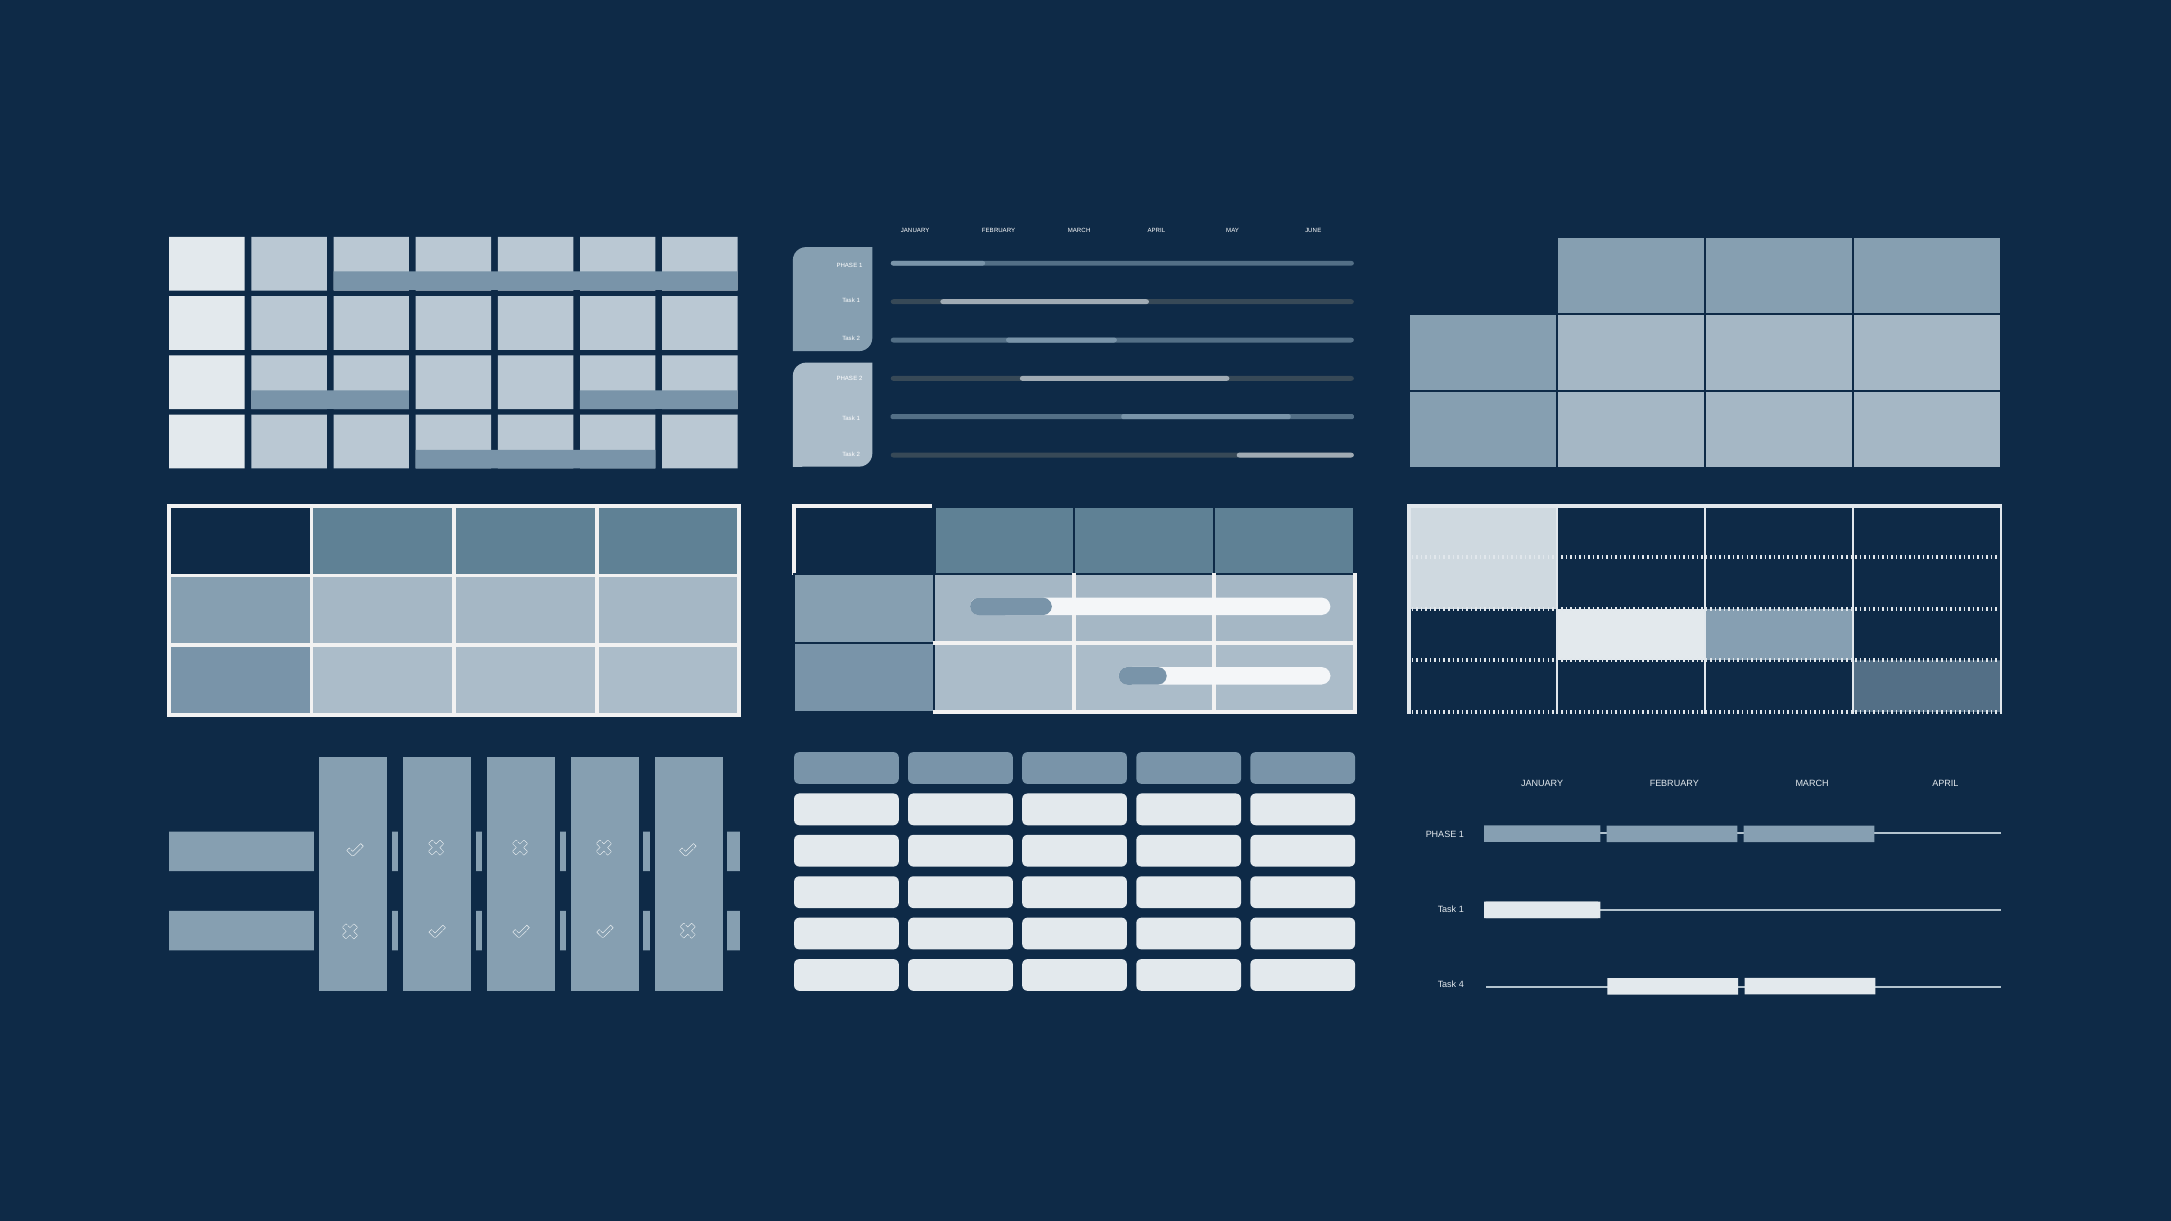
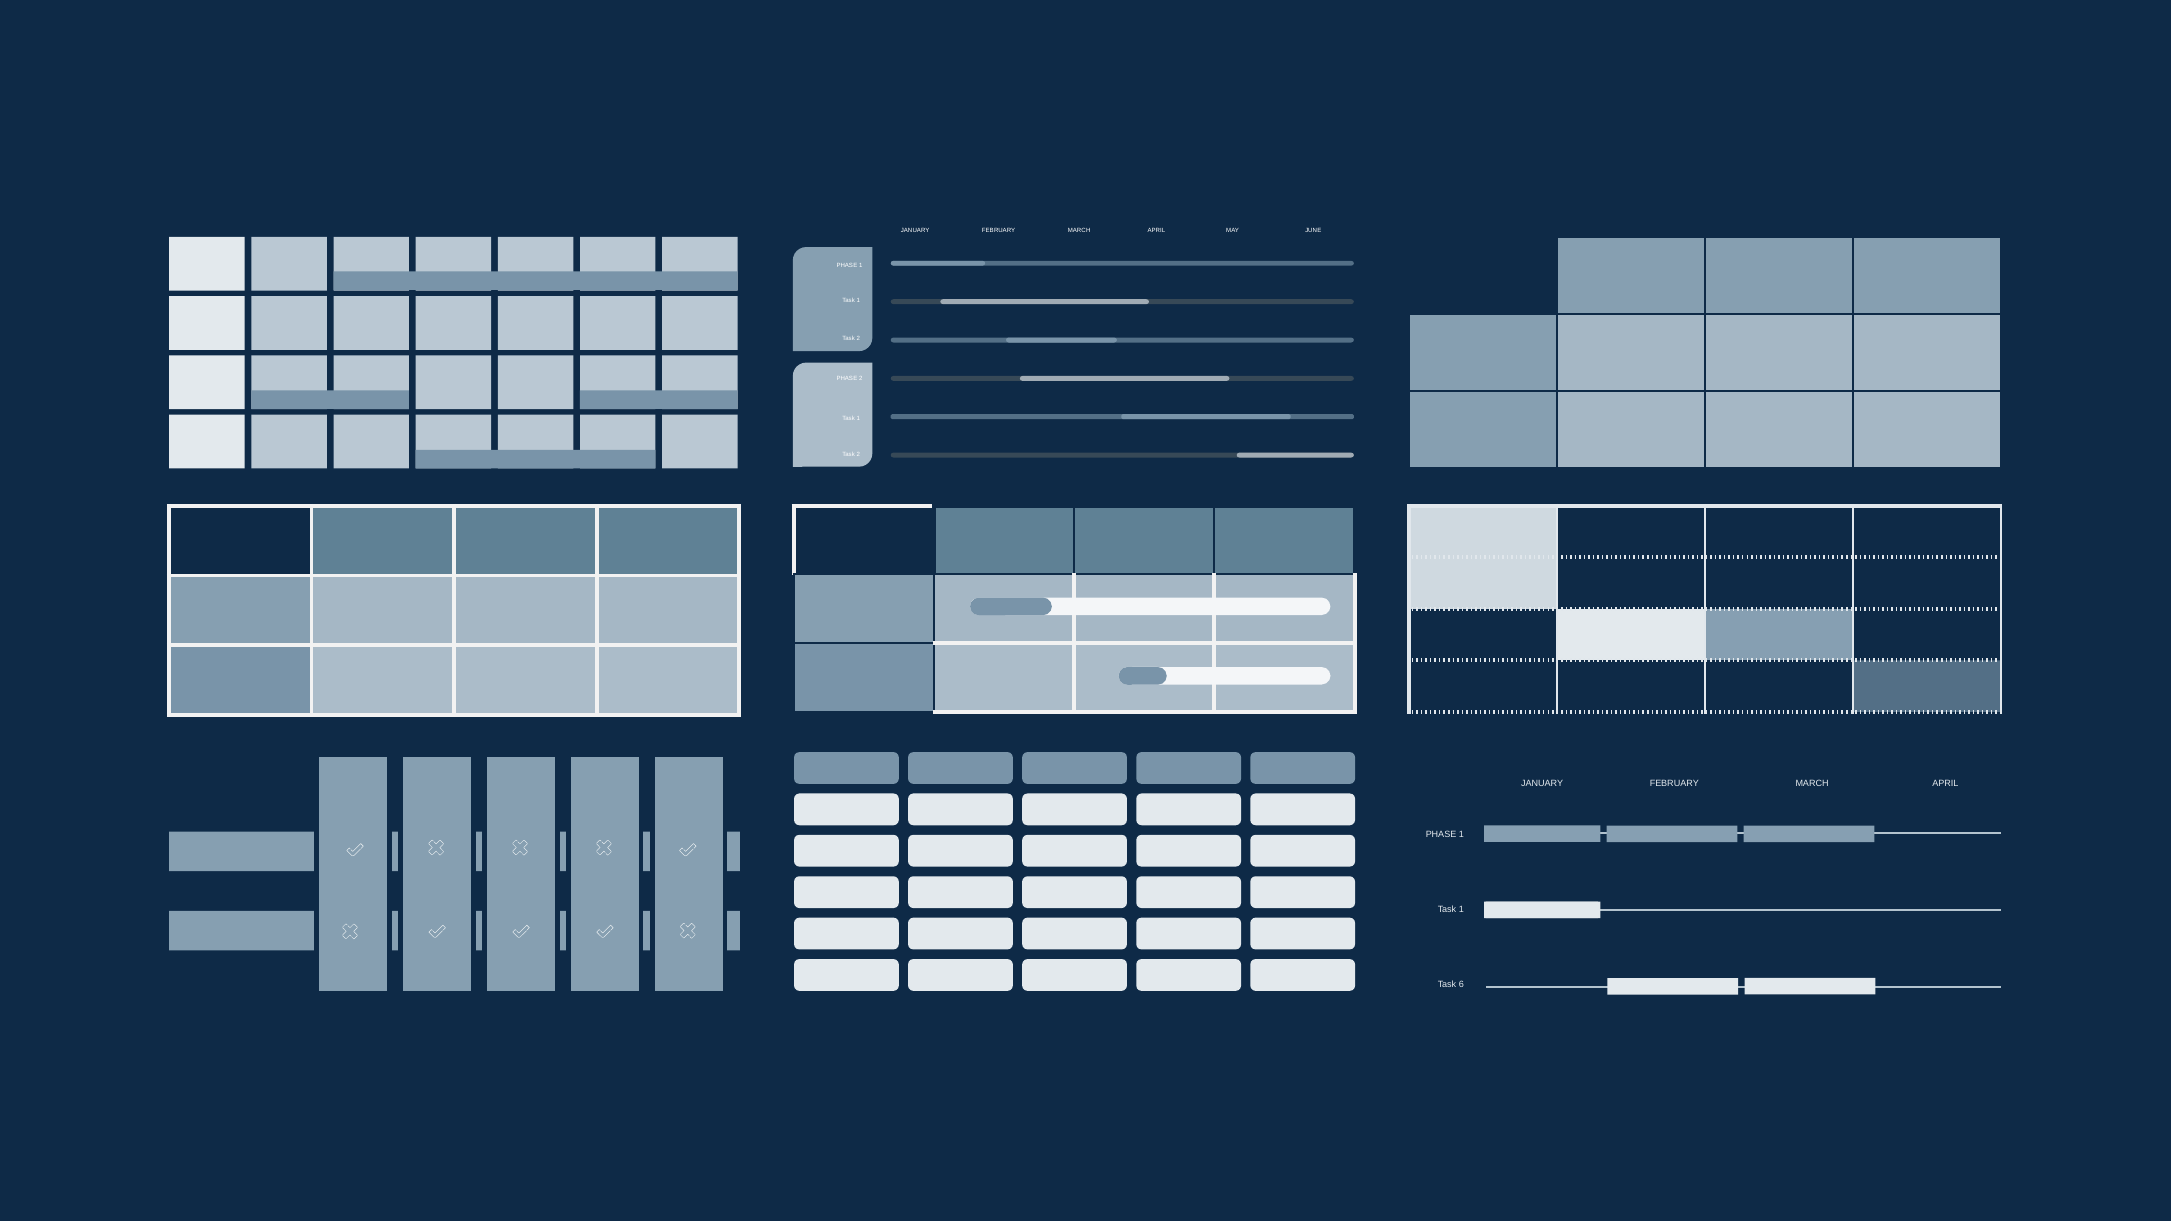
4: 4 -> 6
